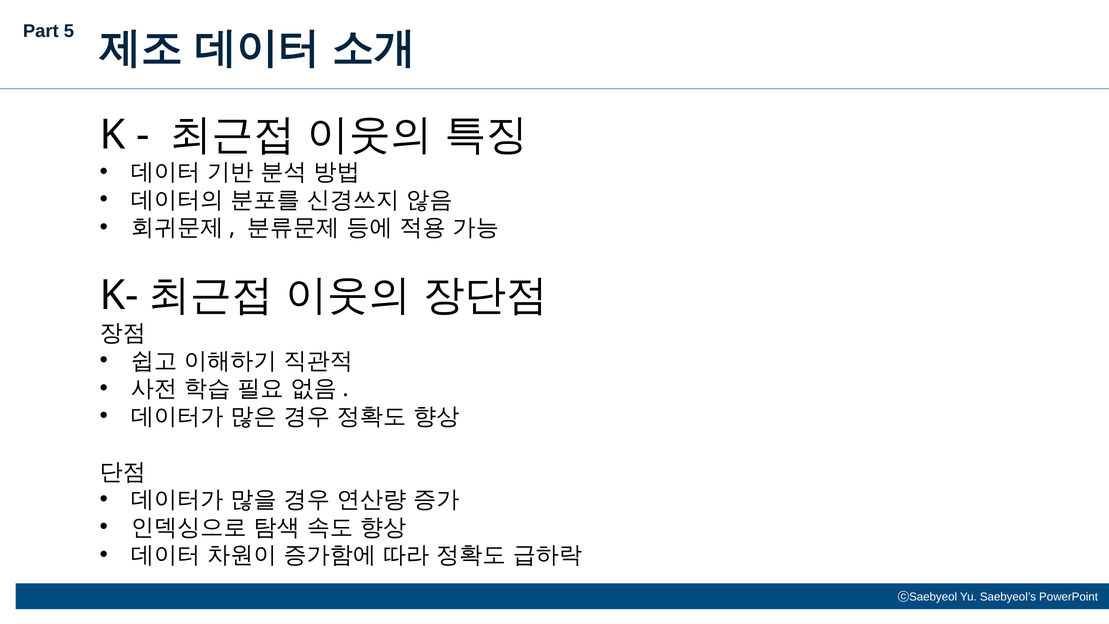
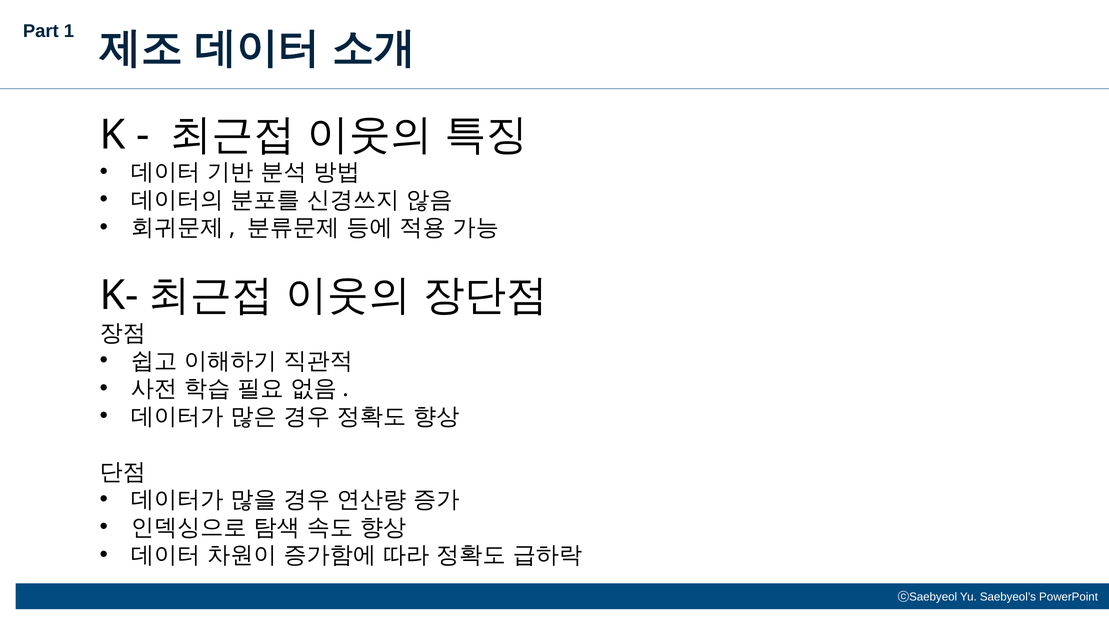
5: 5 -> 1
